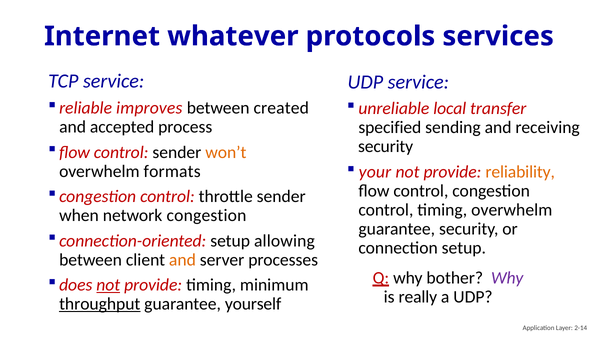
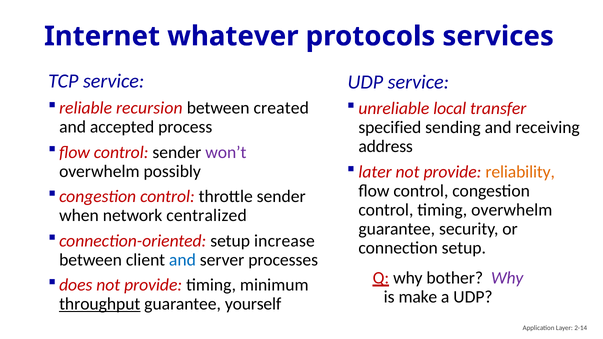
improves: improves -> recursion
security at (386, 147): security -> address
won’t colour: orange -> purple
your: your -> later
formats: formats -> possibly
network congestion: congestion -> centralized
allowing: allowing -> increase
and at (182, 260) colour: orange -> blue
not at (108, 285) underline: present -> none
really: really -> make
